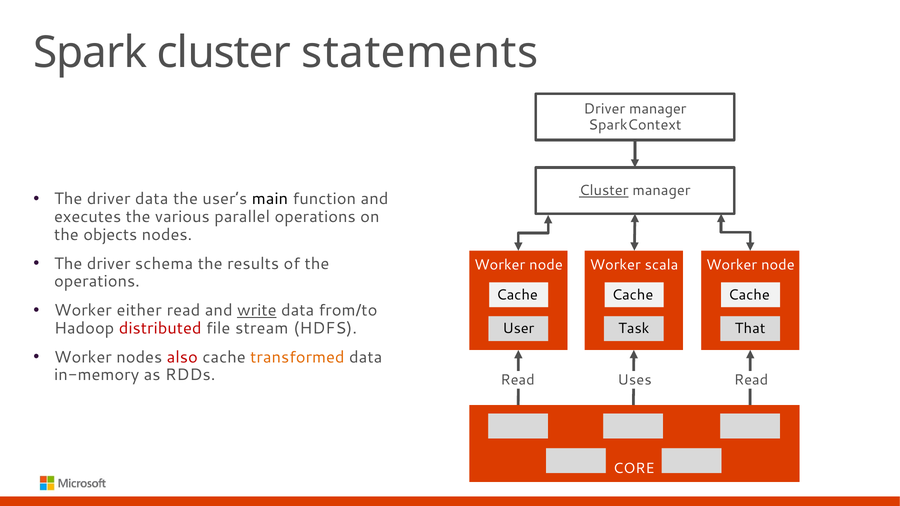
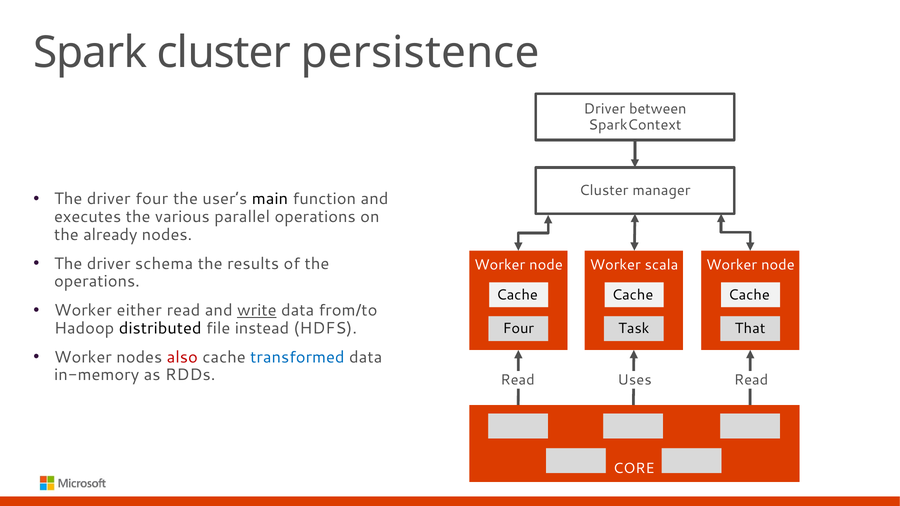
statements: statements -> persistence
Driver manager: manager -> between
Cluster at (604, 191) underline: present -> none
driver data: data -> four
objects: objects -> already
distributed colour: red -> black
stream: stream -> instead
User at (518, 329): User -> Four
transformed colour: orange -> blue
